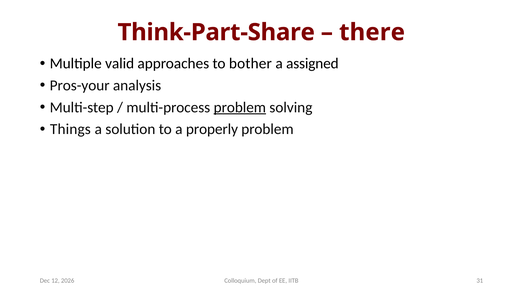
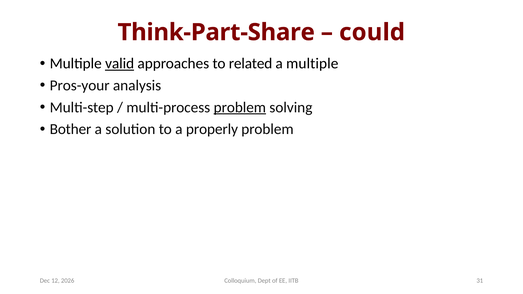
there: there -> could
valid underline: none -> present
bother: bother -> related
a assigned: assigned -> multiple
Things: Things -> Bother
